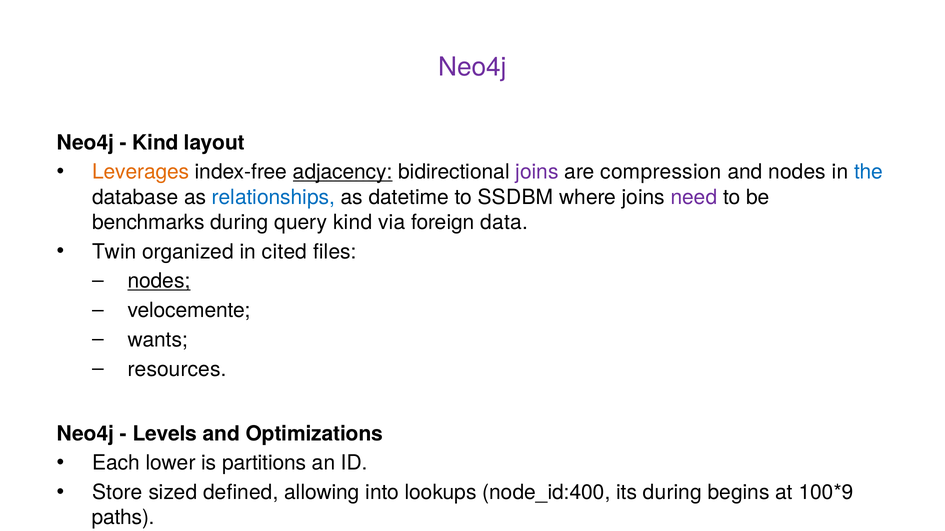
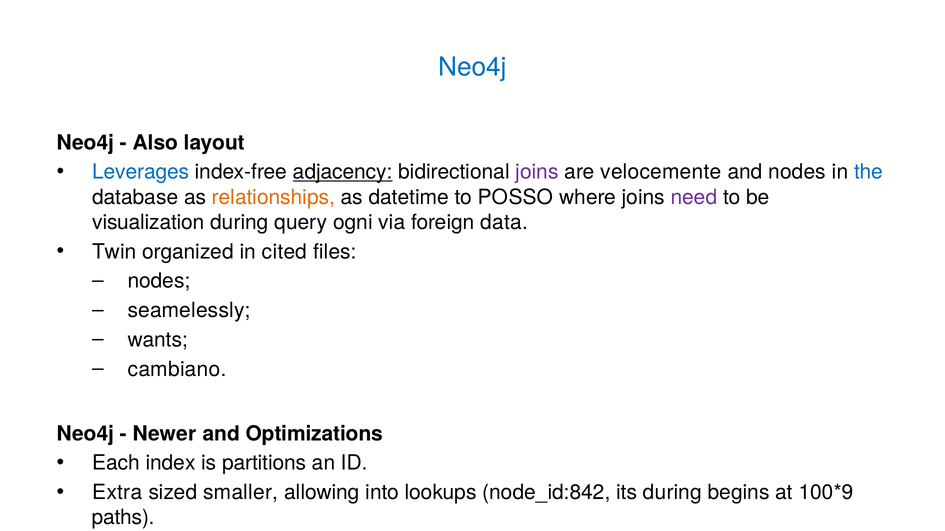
Neo4j at (472, 67) colour: purple -> blue
Kind at (155, 143): Kind -> Also
Leverages colour: orange -> blue
compression: compression -> velocemente
relationships at (273, 197) colour: blue -> orange
SSDBM: SSDBM -> POSSO
benchmarks: benchmarks -> visualization
query kind: kind -> ogni
nodes at (159, 281) underline: present -> none
velocemente: velocemente -> seamelessly
resources: resources -> cambiano
Levels: Levels -> Newer
lower: lower -> index
Store: Store -> Extra
defined: defined -> smaller
node_id:400: node_id:400 -> node_id:842
